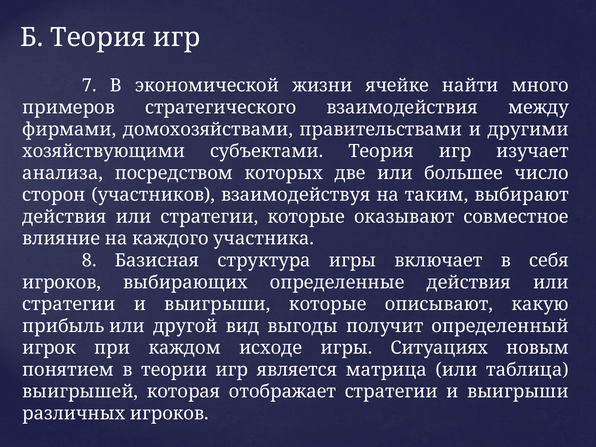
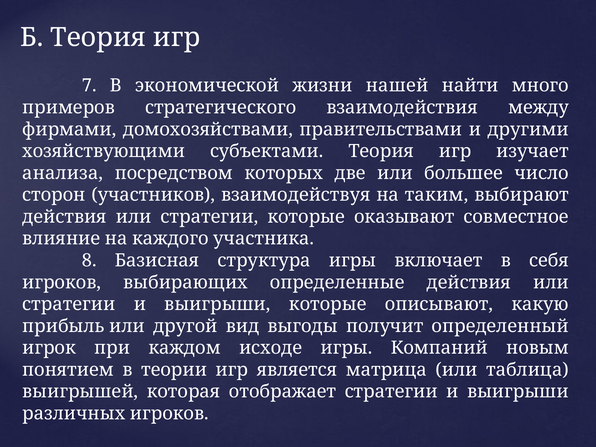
ячейке: ячейке -> нашей
Ситуациях: Ситуациях -> Компаний
